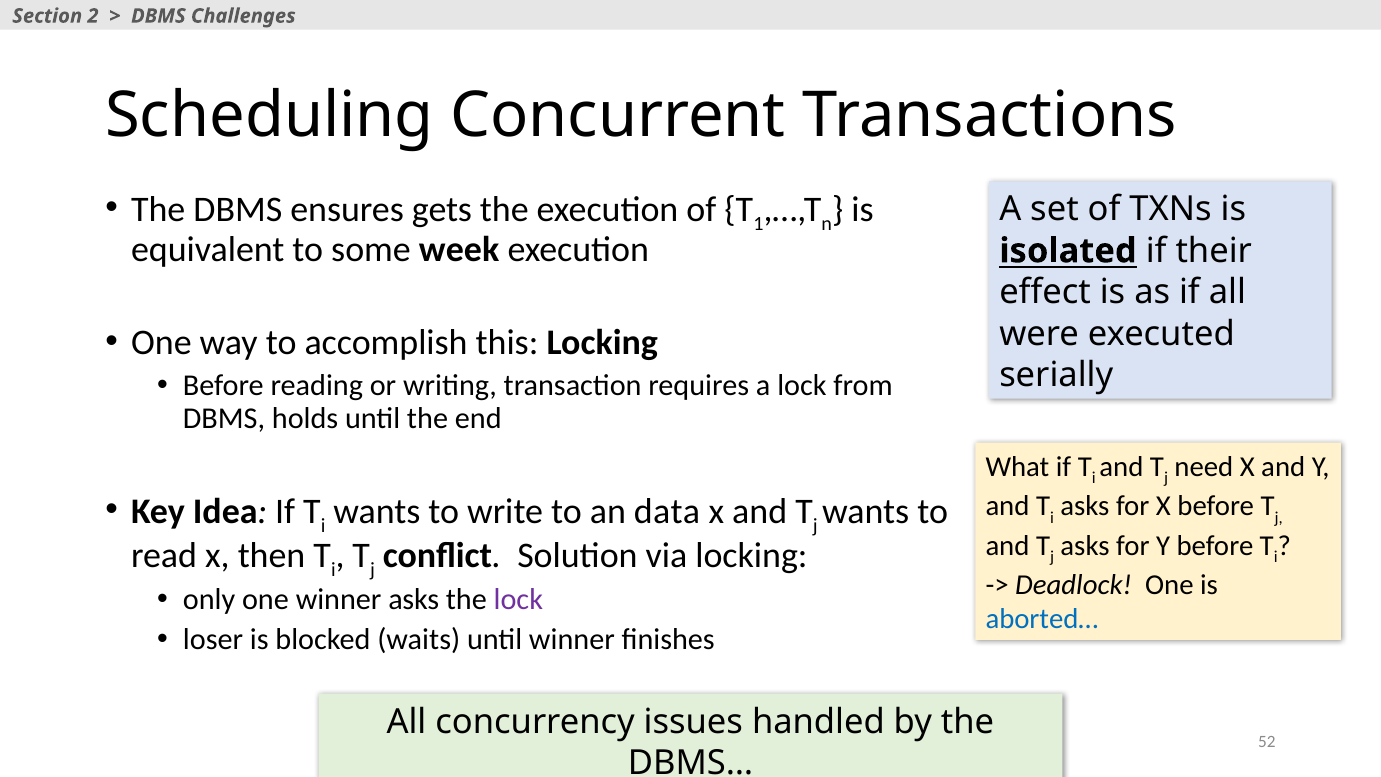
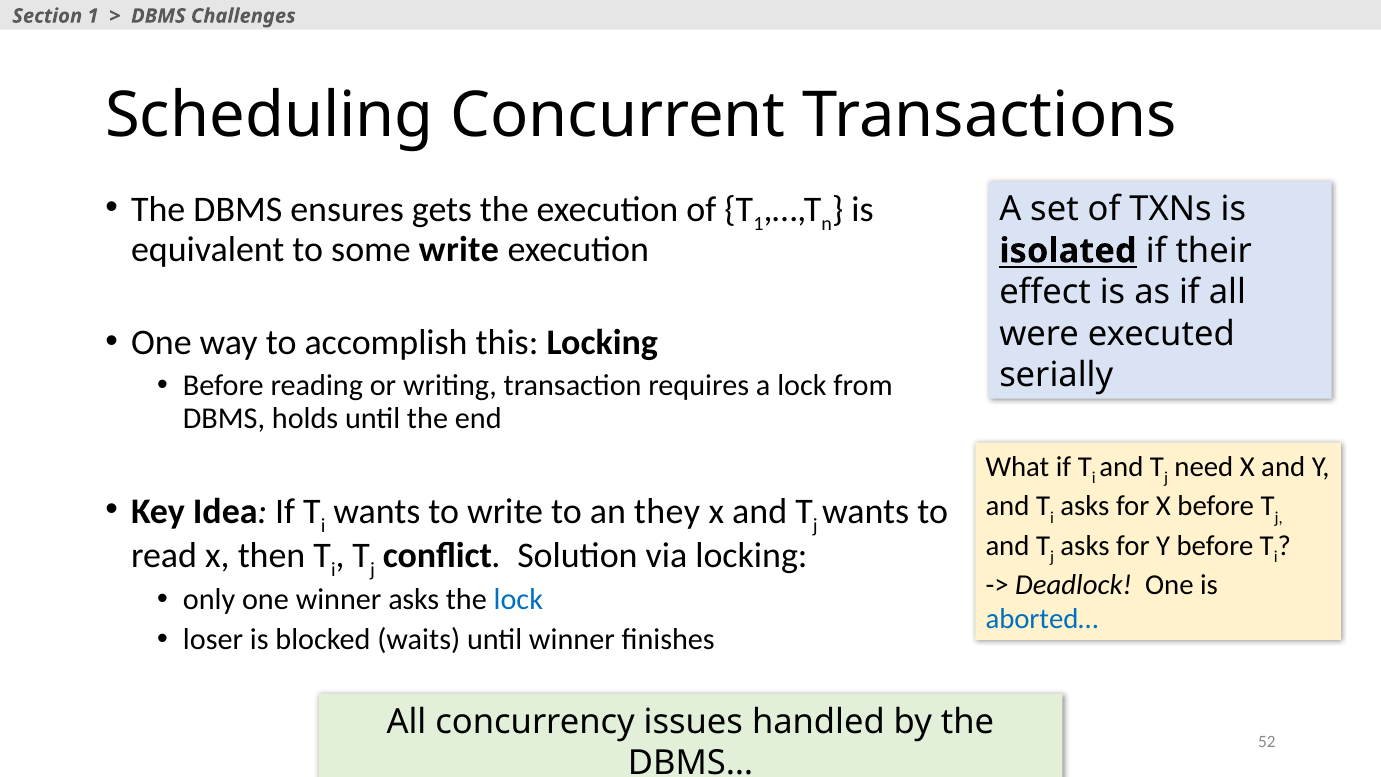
Section 2: 2 -> 1
some week: week -> write
data: data -> they
lock at (518, 600) colour: purple -> blue
